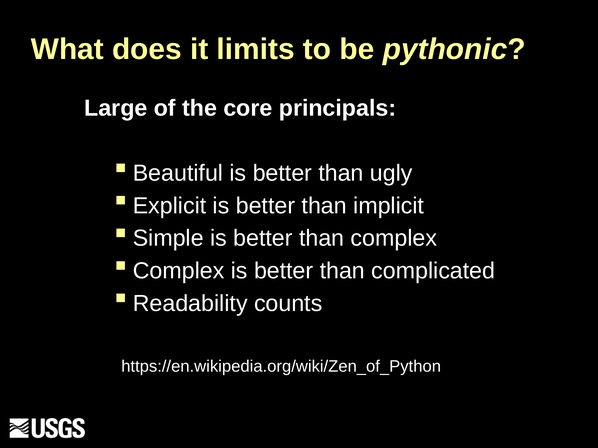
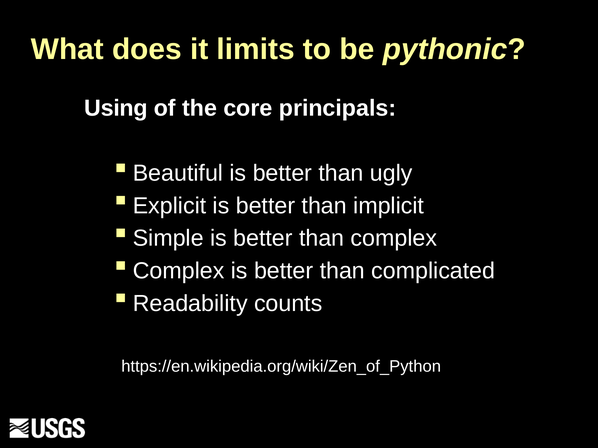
Large: Large -> Using
